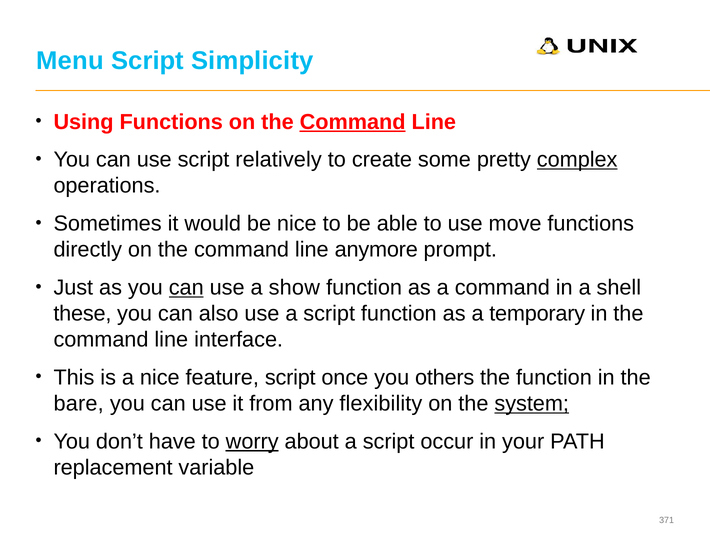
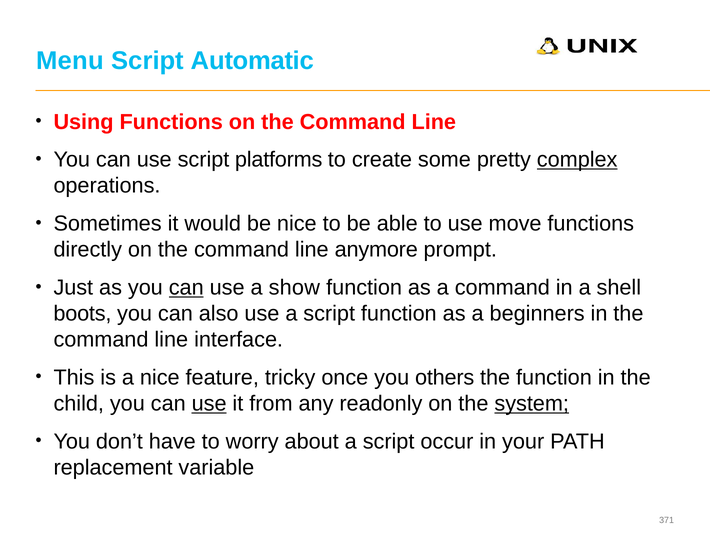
Simplicity: Simplicity -> Automatic
Command at (353, 122) underline: present -> none
relatively: relatively -> platforms
these: these -> boots
temporary: temporary -> beginners
feature script: script -> tricky
bare: bare -> child
use at (209, 403) underline: none -> present
flexibility: flexibility -> readonly
worry underline: present -> none
